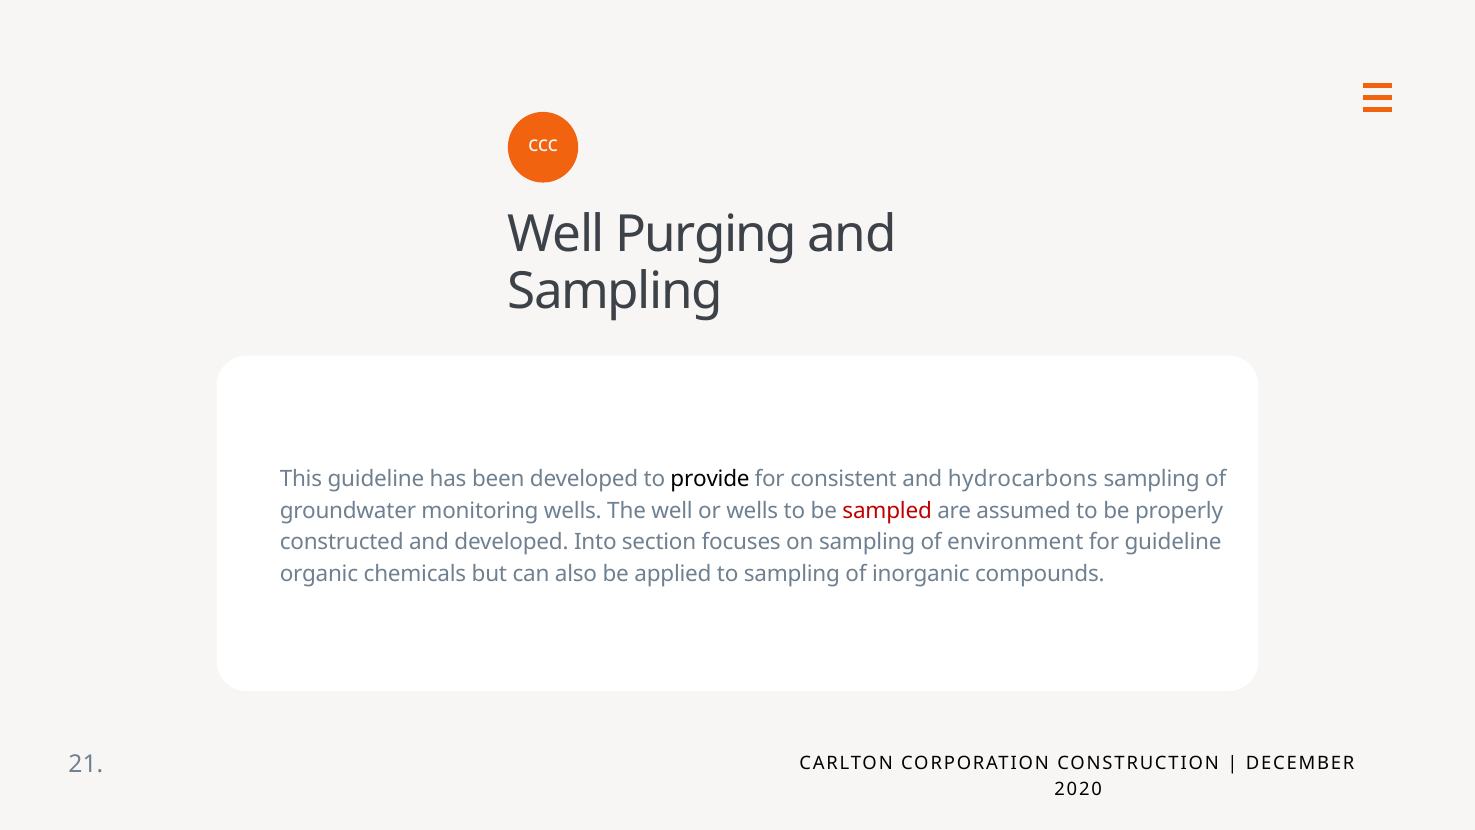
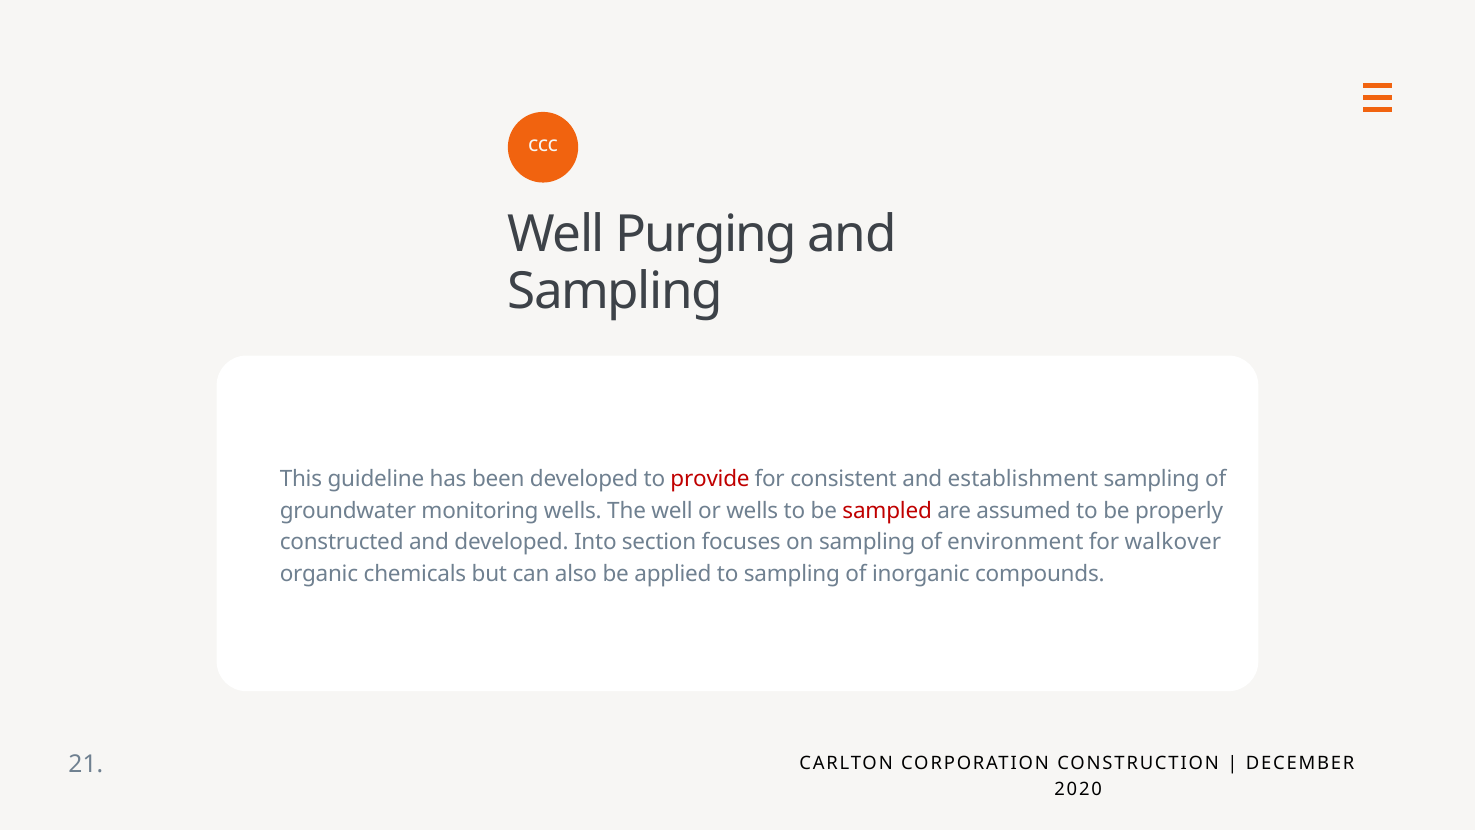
provide colour: black -> red
hydrocarbons: hydrocarbons -> establishment
for guideline: guideline -> walkover
